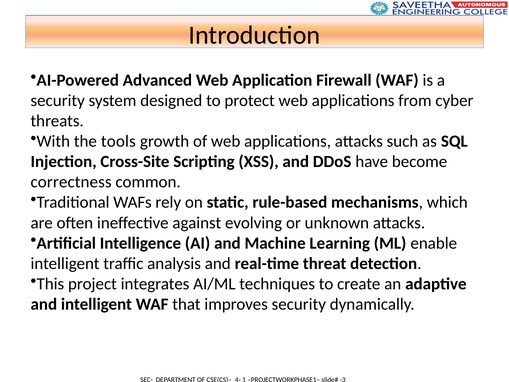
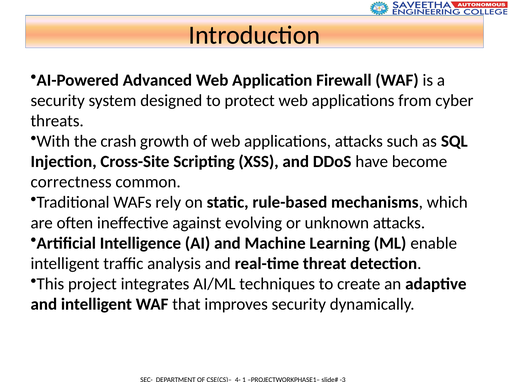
tools: tools -> crash
